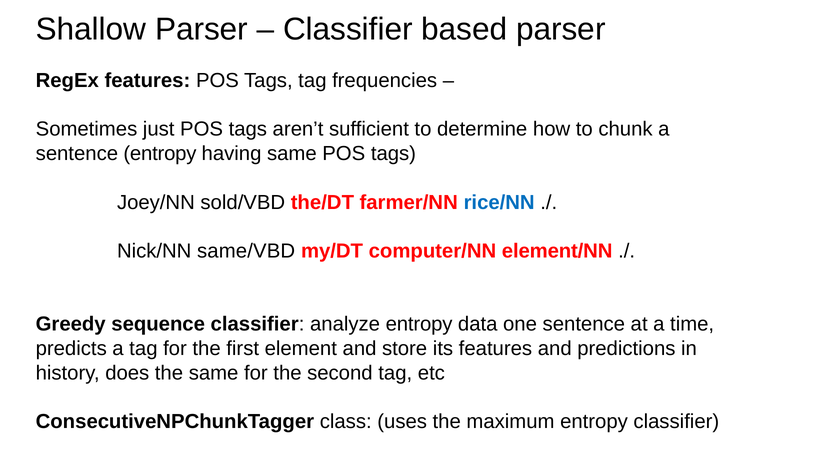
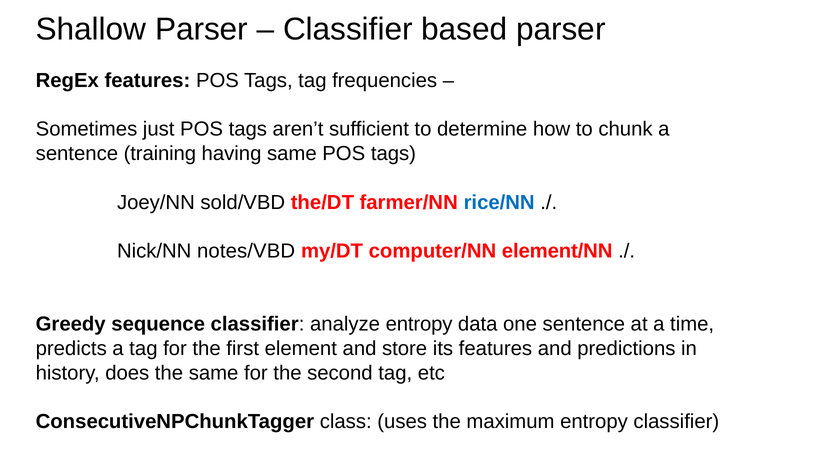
sentence entropy: entropy -> training
same/VBD: same/VBD -> notes/VBD
